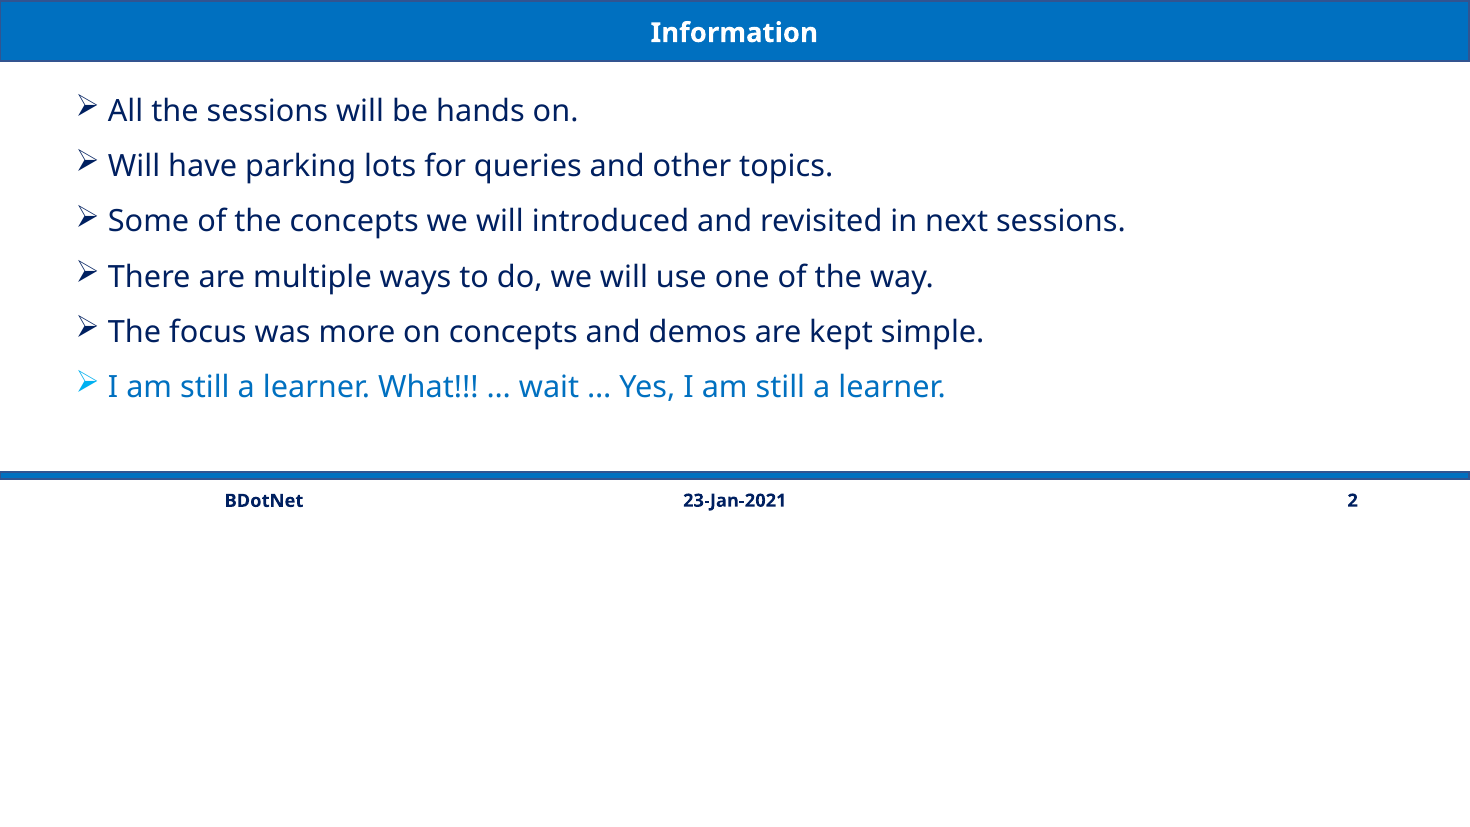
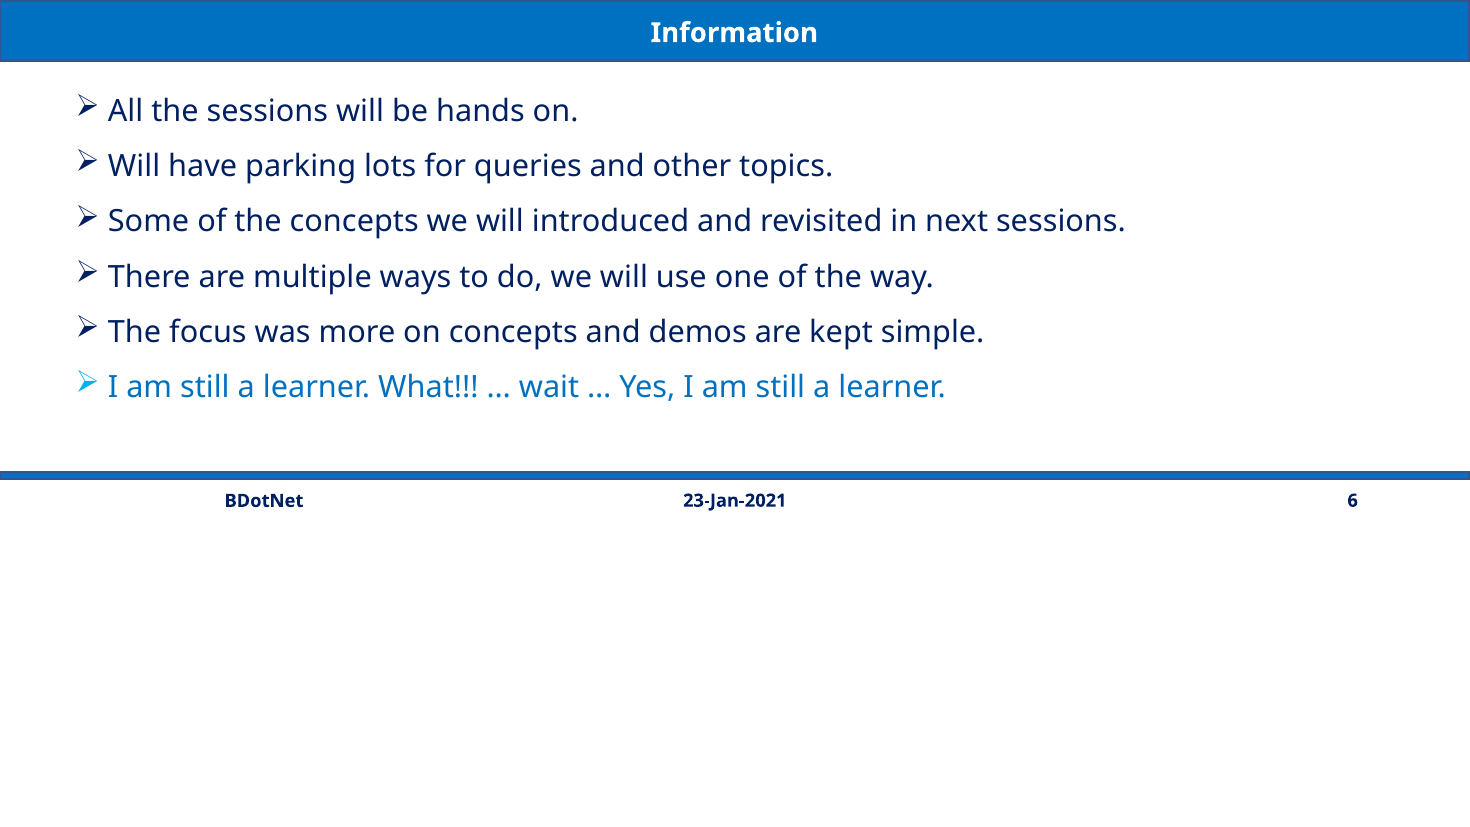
2: 2 -> 6
